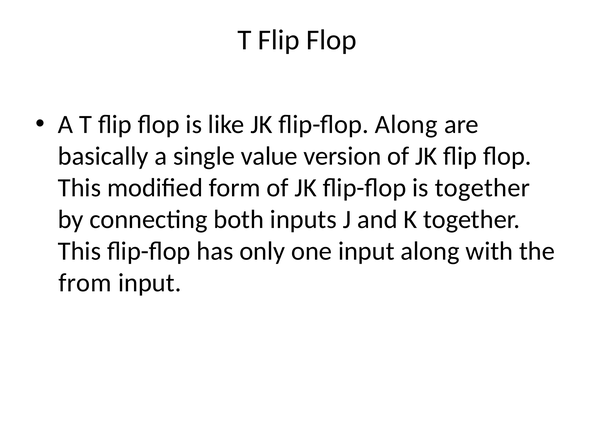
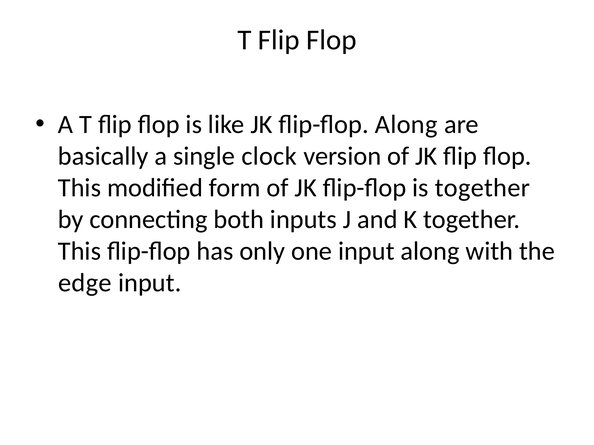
value: value -> clock
from: from -> edge
